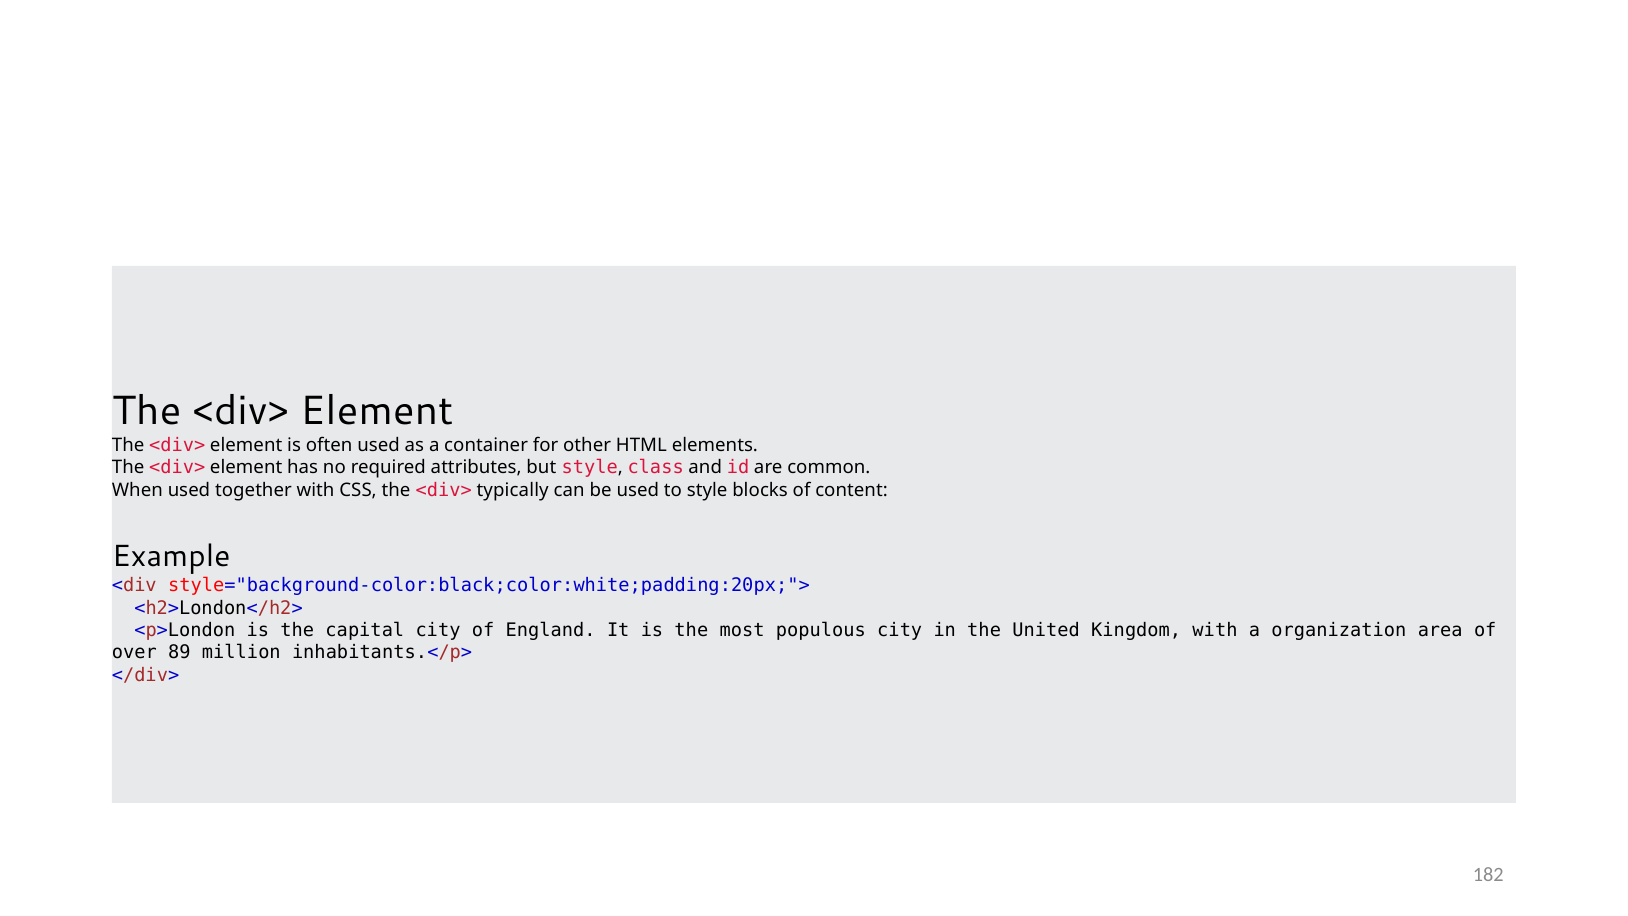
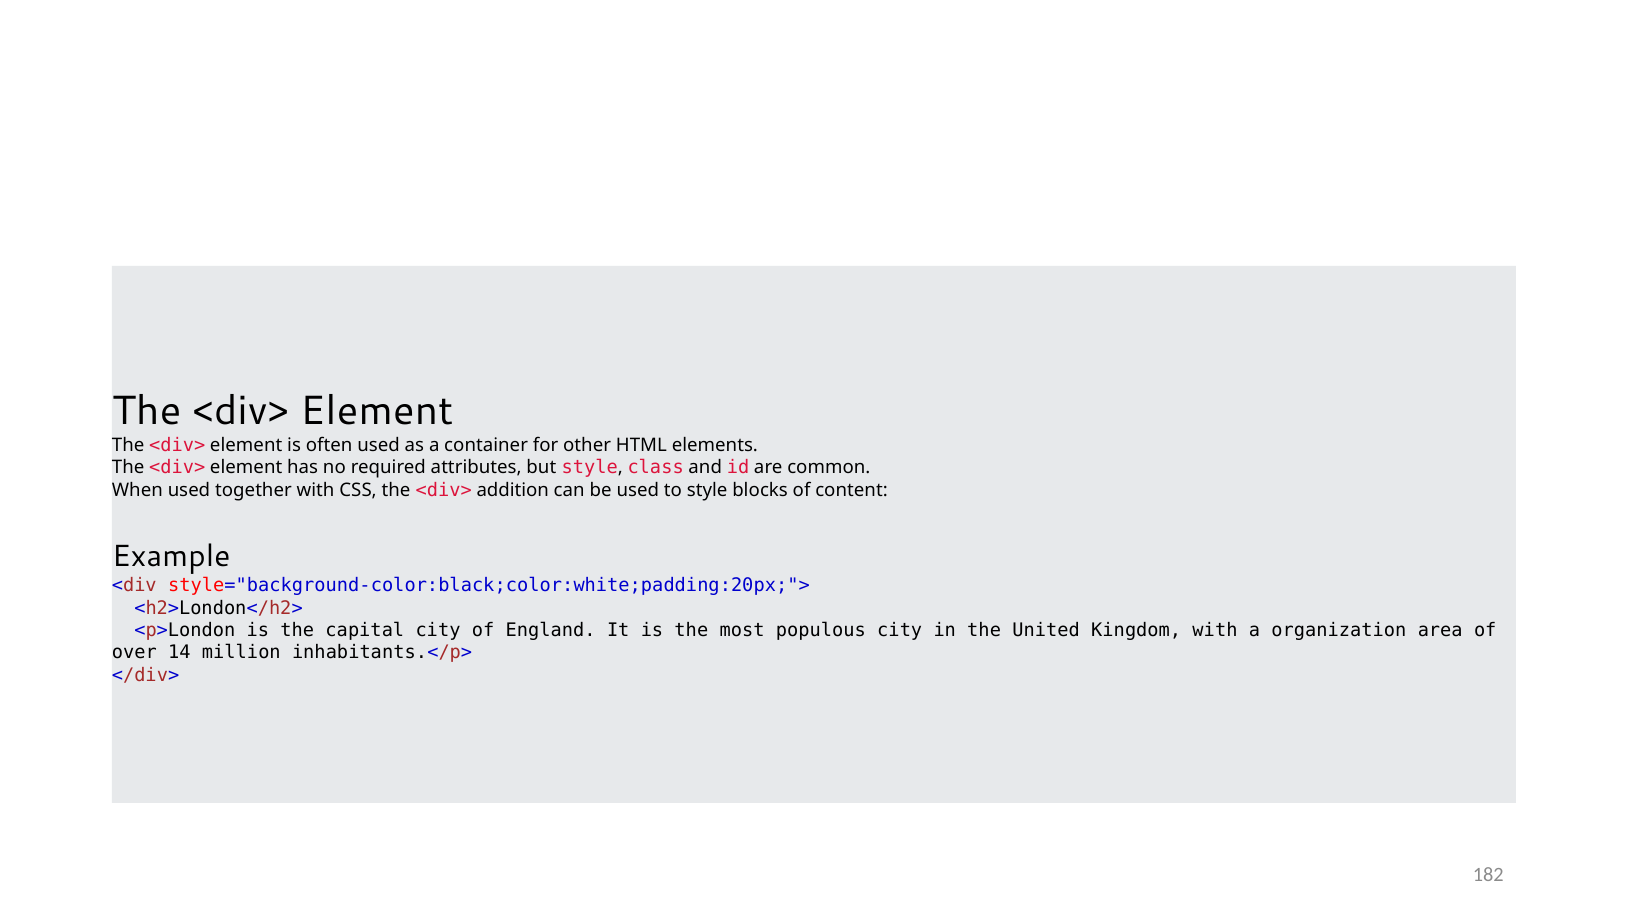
typically: typically -> addition
89: 89 -> 14
